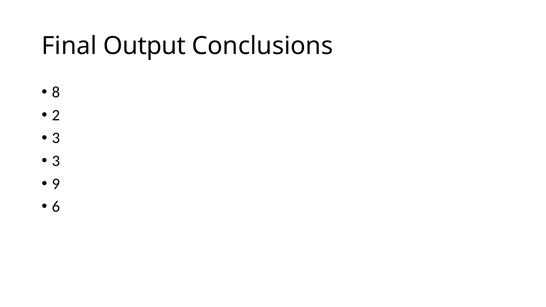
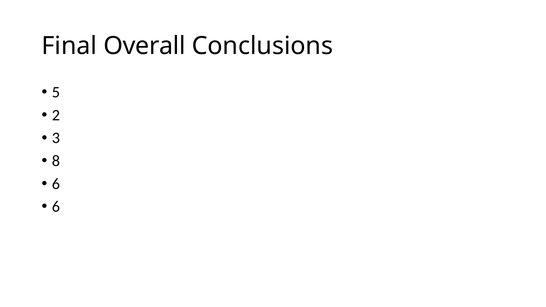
Output: Output -> Overall
8: 8 -> 5
3 at (56, 161): 3 -> 8
9 at (56, 184): 9 -> 6
